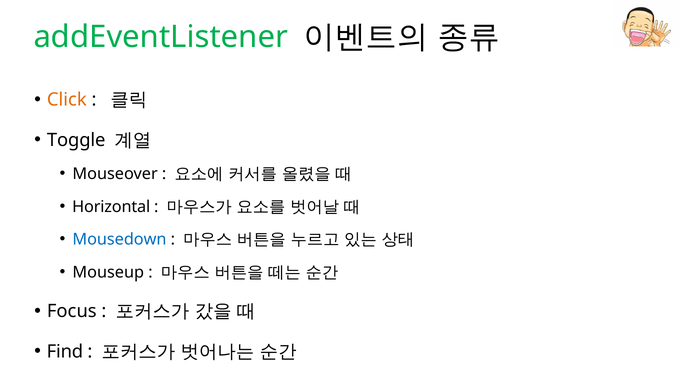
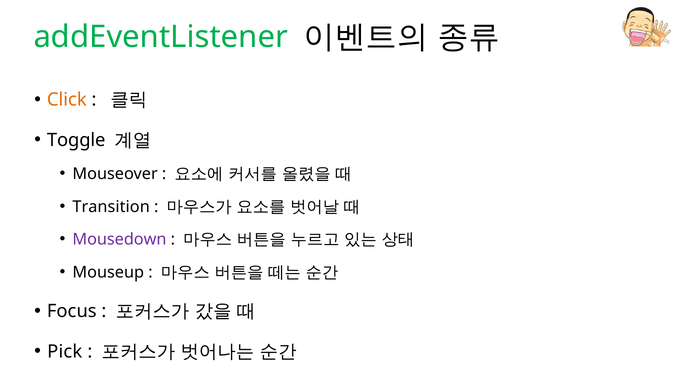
Horizontal: Horizontal -> Transition
Mousedown colour: blue -> purple
Find: Find -> Pick
